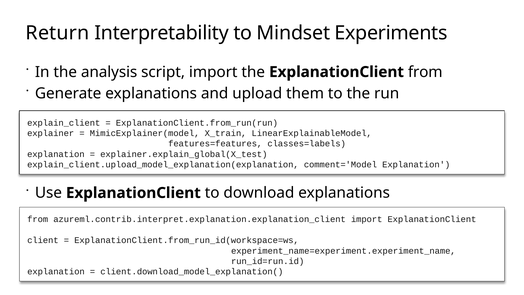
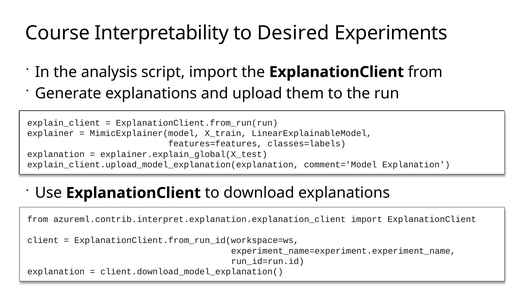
Return: Return -> Course
Mindset: Mindset -> Desired
